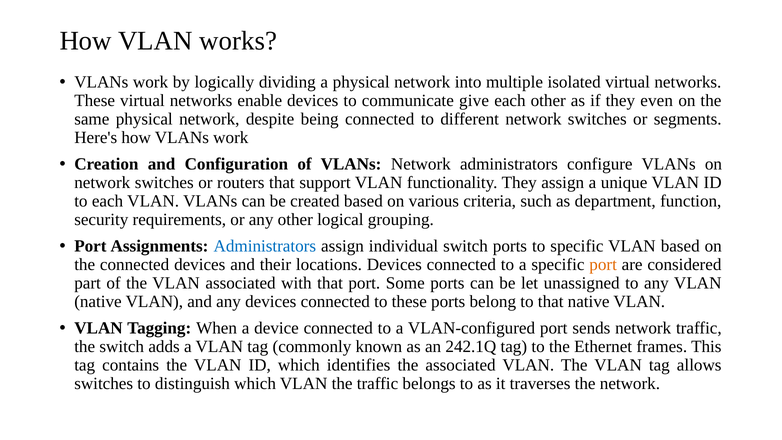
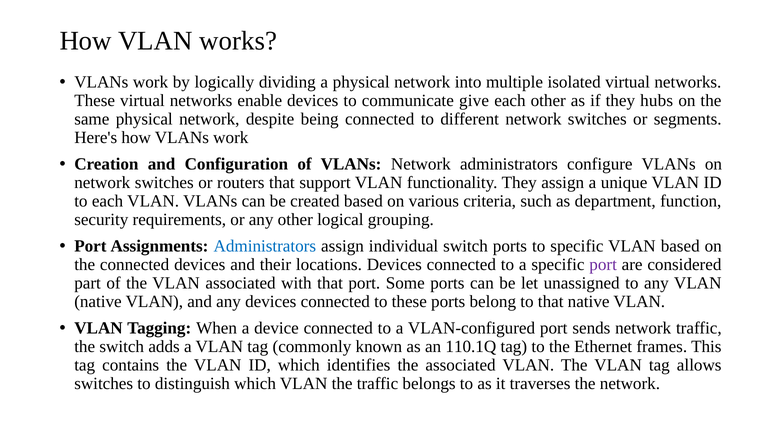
even: even -> hubs
port at (603, 265) colour: orange -> purple
242.1Q: 242.1Q -> 110.1Q
